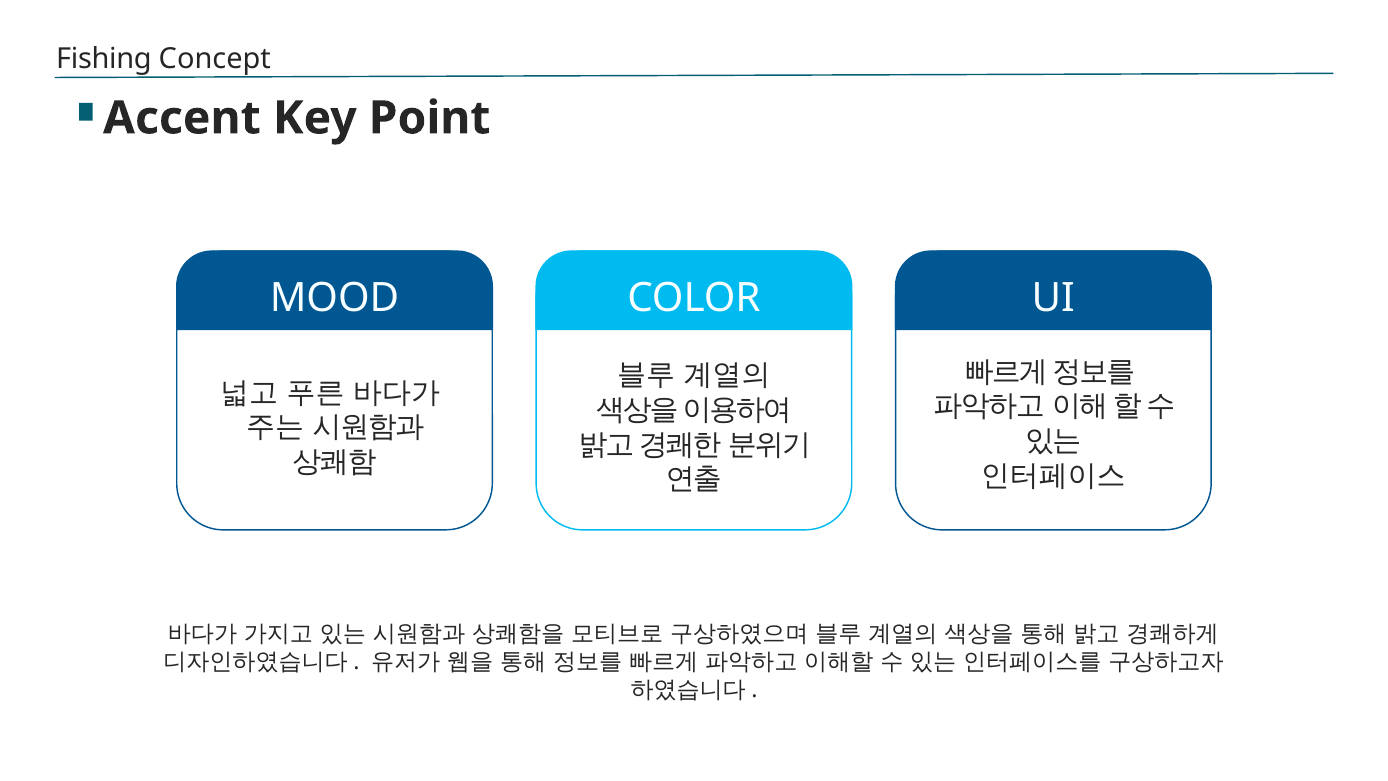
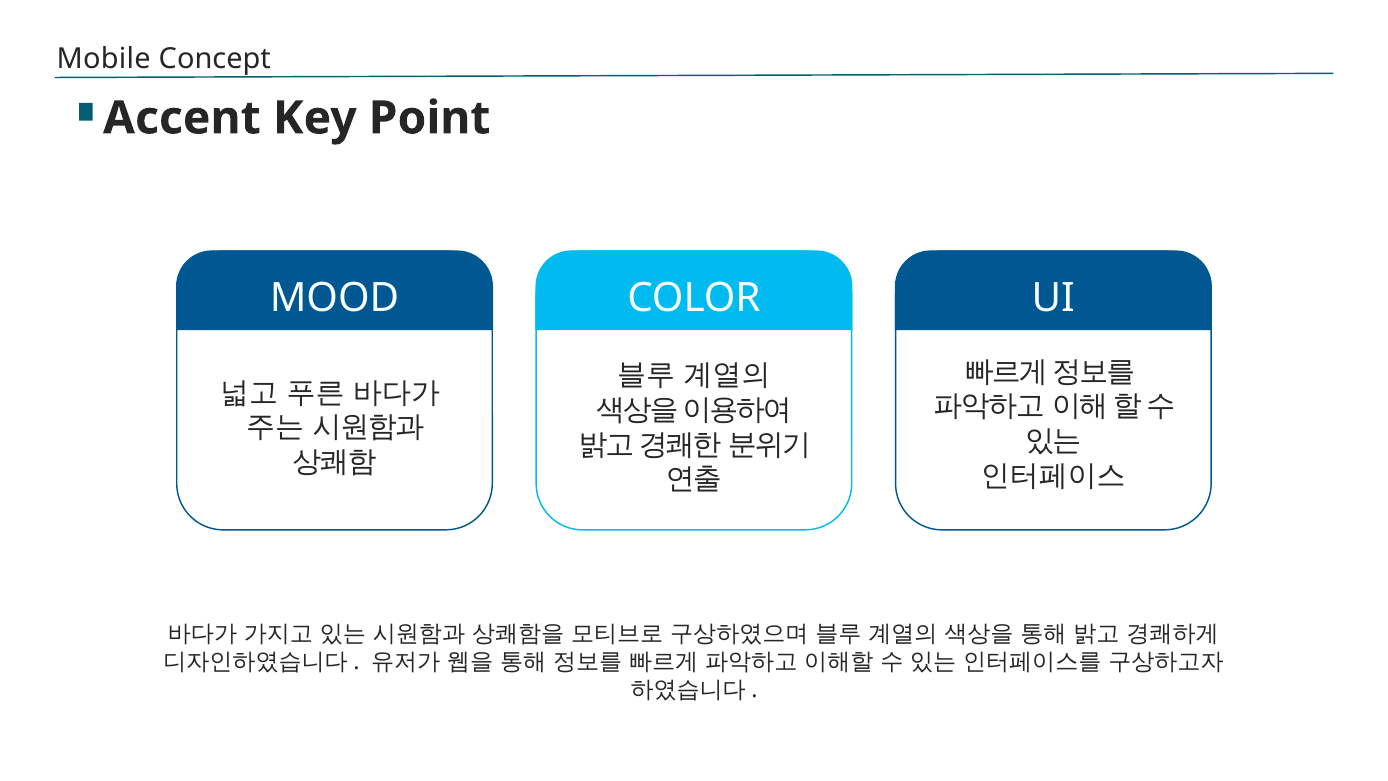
Fishing: Fishing -> Mobile
